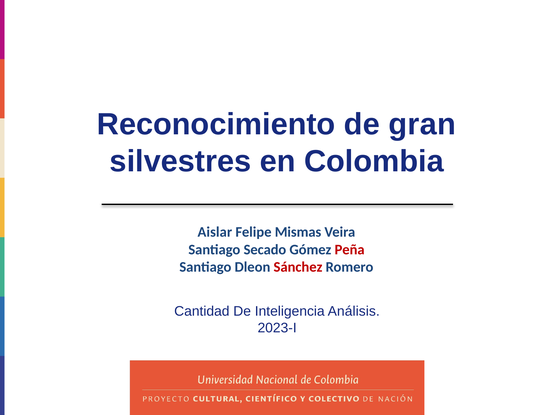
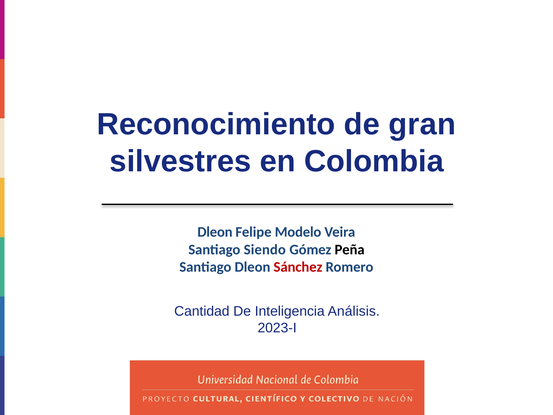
Aislar at (215, 232): Aislar -> Dleon
Mismas: Mismas -> Modelo
Secado: Secado -> Siendo
Peña colour: red -> black
